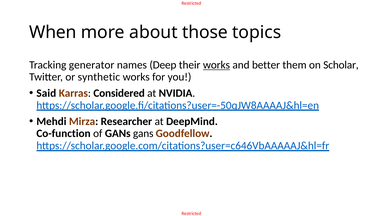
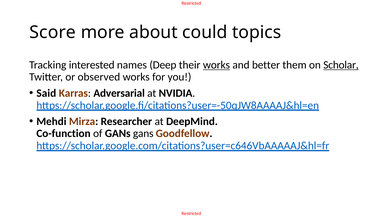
When: When -> Score
those: those -> could
generator: generator -> interested
Scholar underline: none -> present
synthetic: synthetic -> observed
Considered: Considered -> Adversarial
